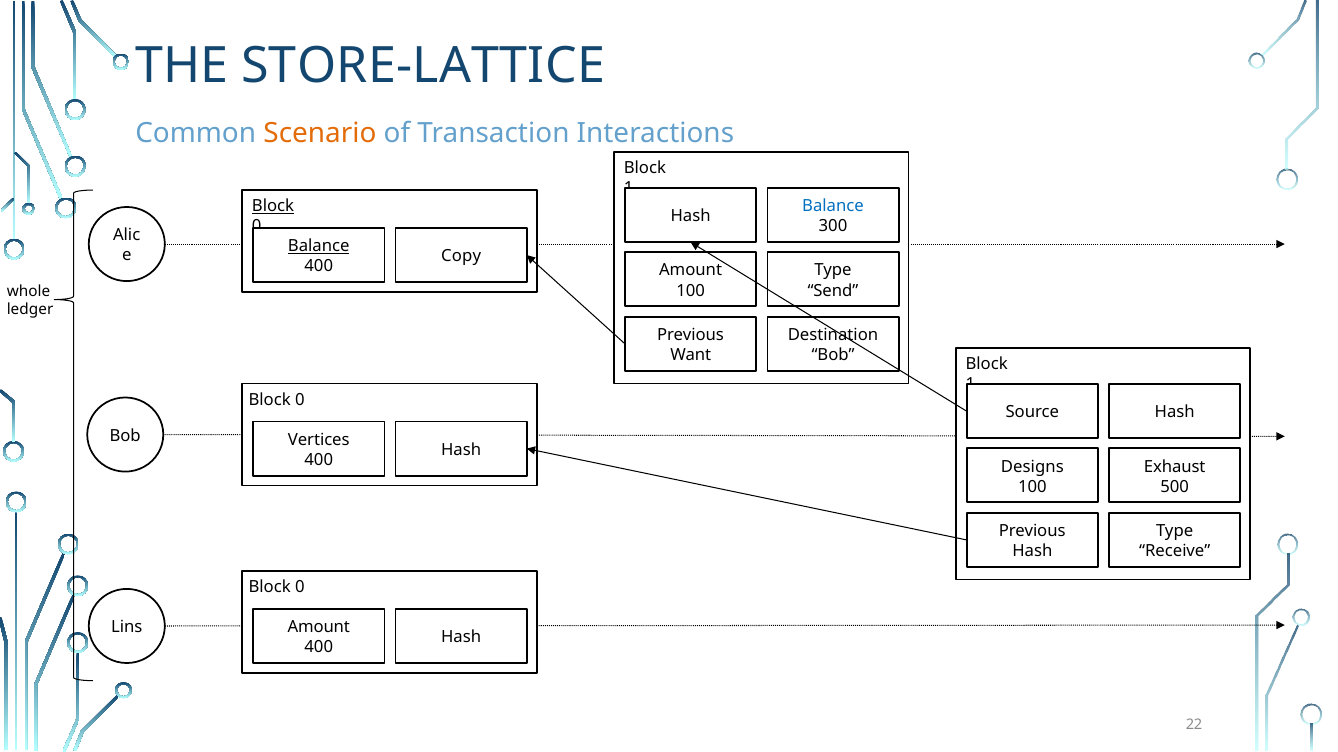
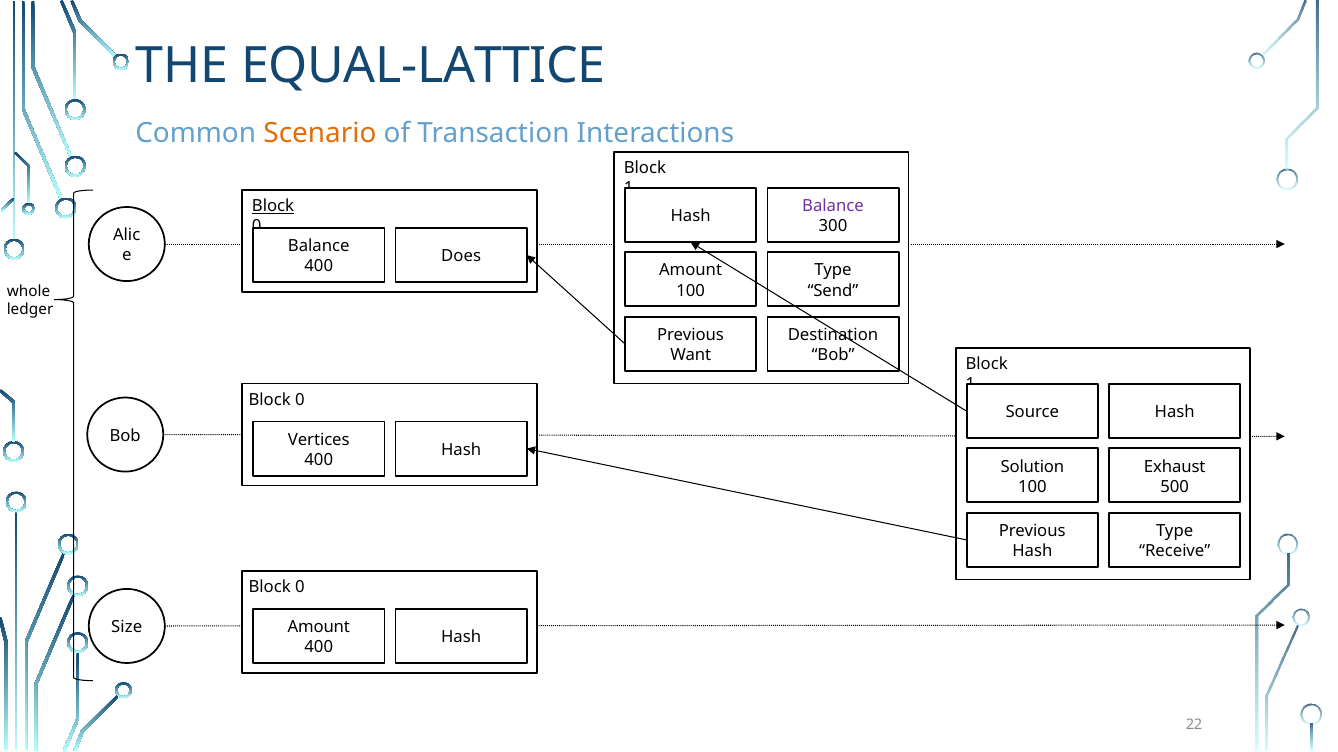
STORE-LATTICE: STORE-LATTICE -> EQUAL-LATTICE
Balance at (833, 207) colour: blue -> purple
Balance at (319, 246) underline: present -> none
Copy: Copy -> Does
Designs: Designs -> Solution
Lins: Lins -> Size
